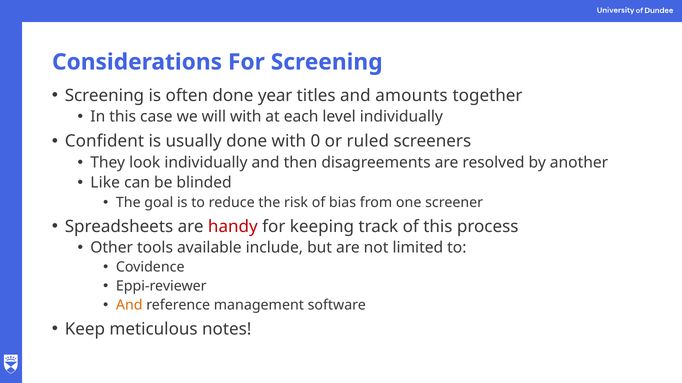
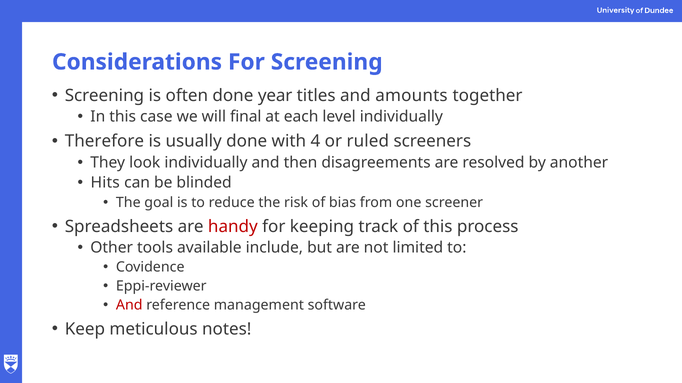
will with: with -> final
Confident: Confident -> Therefore
0: 0 -> 4
Like: Like -> Hits
And at (129, 305) colour: orange -> red
